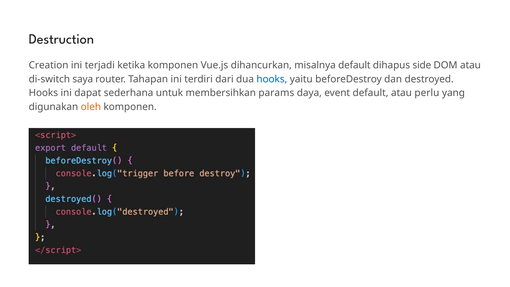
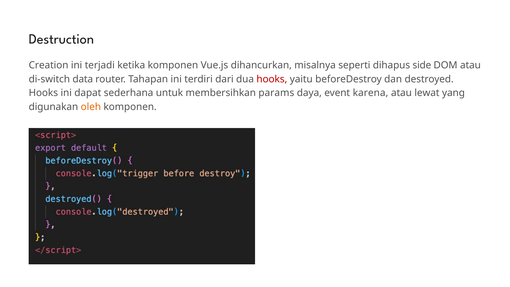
misalnya default: default -> seperti
saya: saya -> data
hooks at (272, 79) colour: blue -> red
event default: default -> karena
perlu: perlu -> lewat
